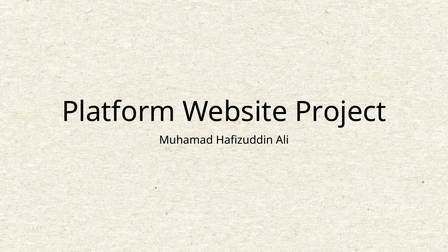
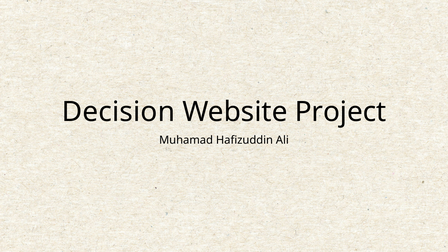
Platform: Platform -> Decision
